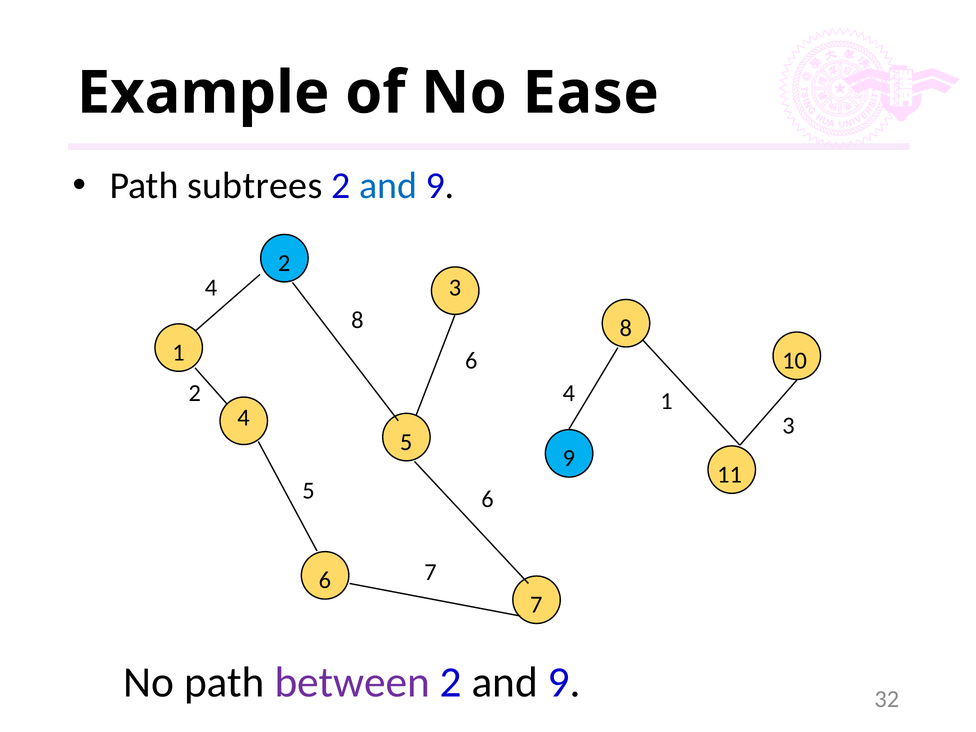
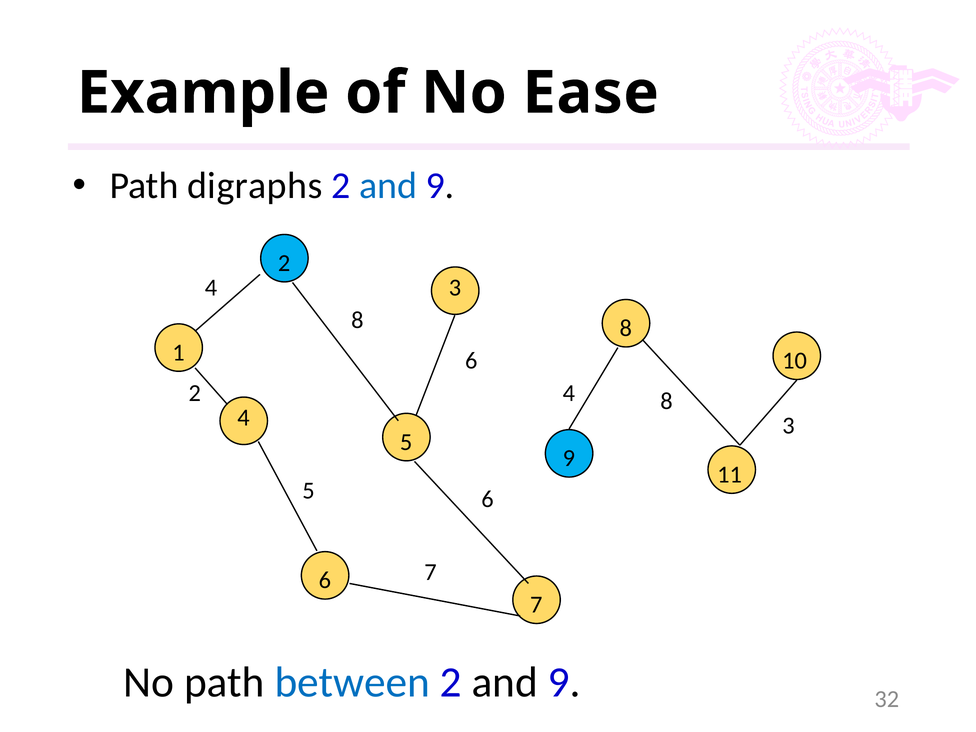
subtrees: subtrees -> digraphs
2 4 1: 1 -> 8
between colour: purple -> blue
